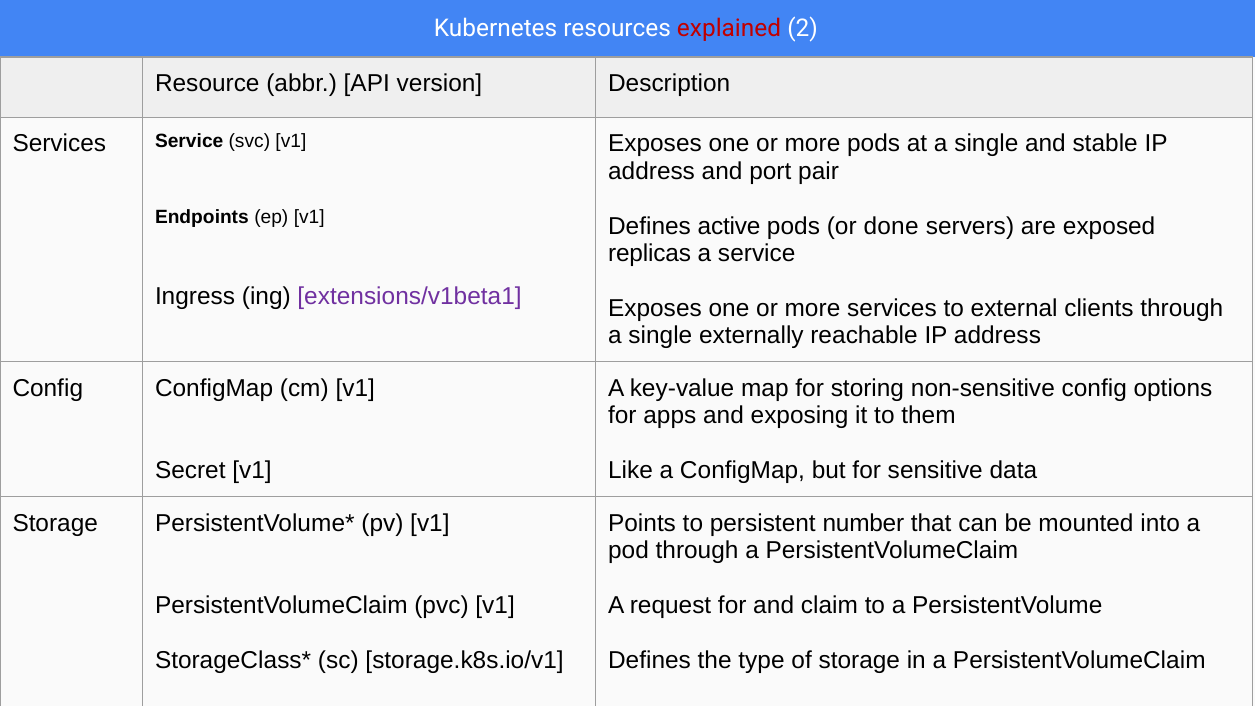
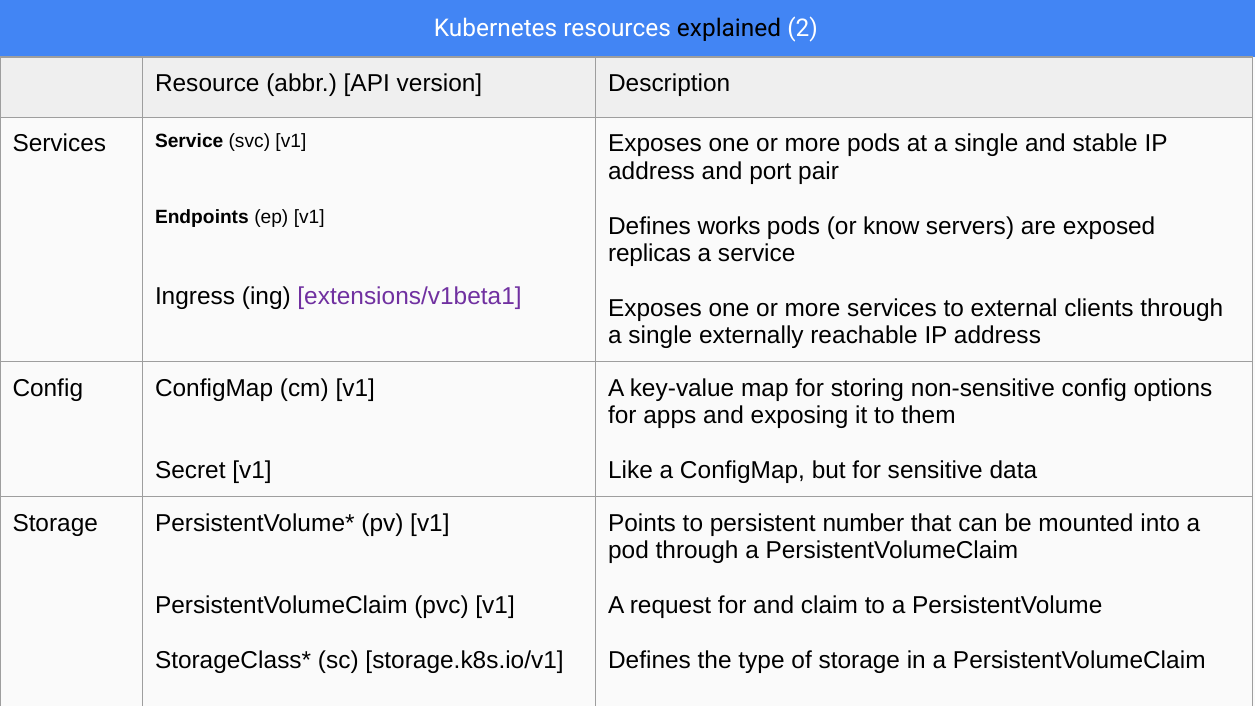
explained colour: red -> black
active: active -> works
done: done -> know
